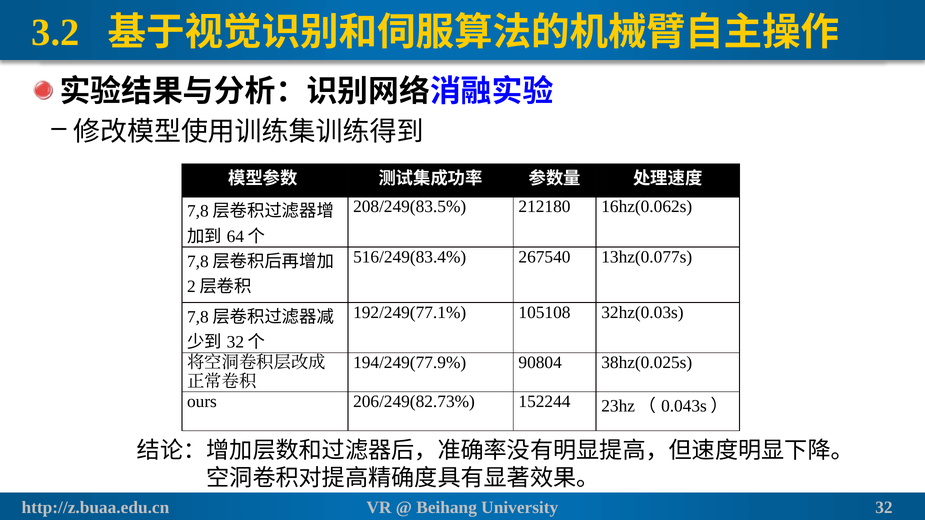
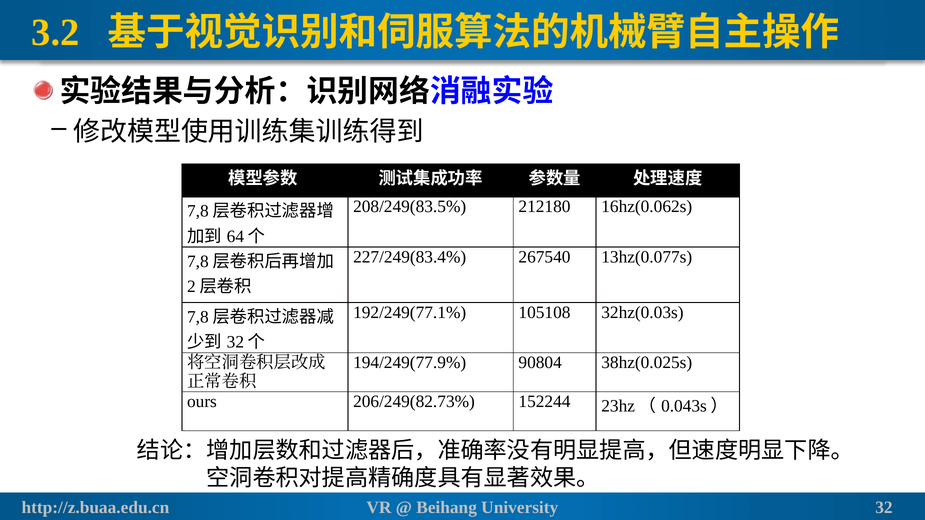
516/249(83.4%: 516/249(83.4% -> 227/249(83.4%
